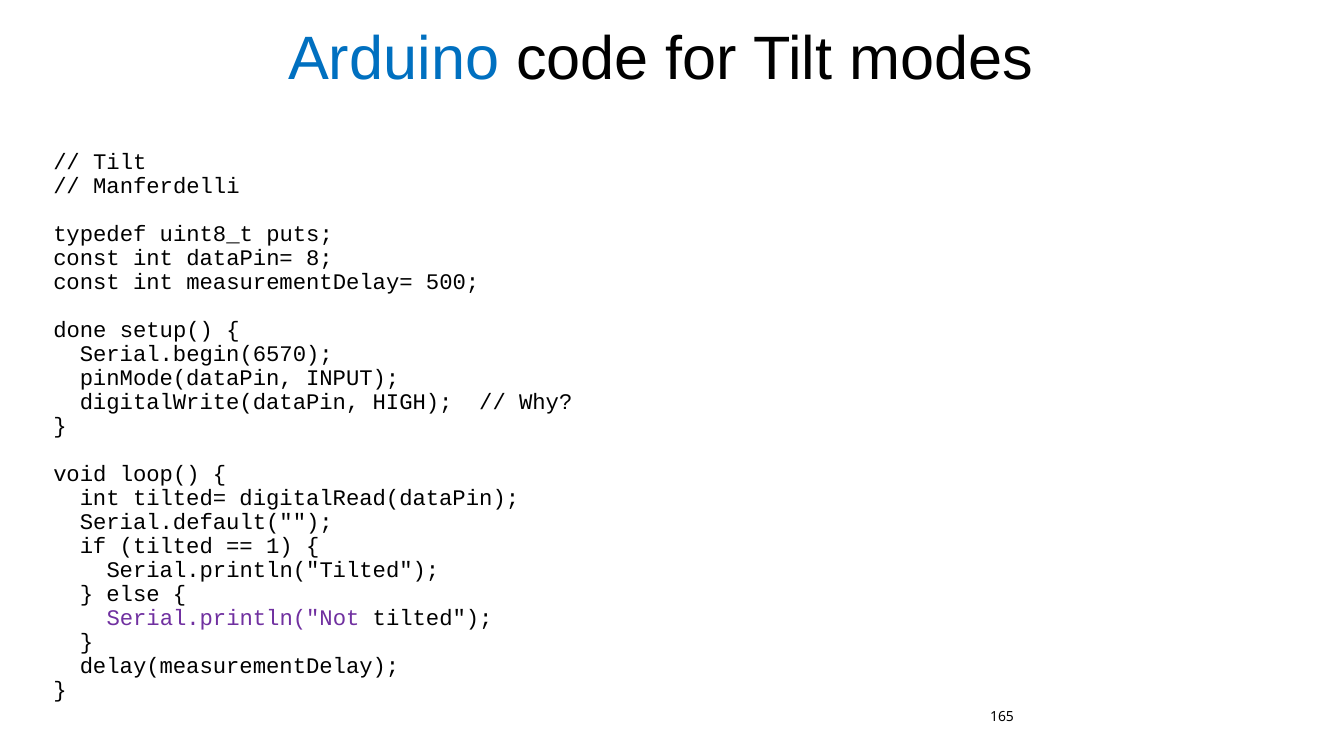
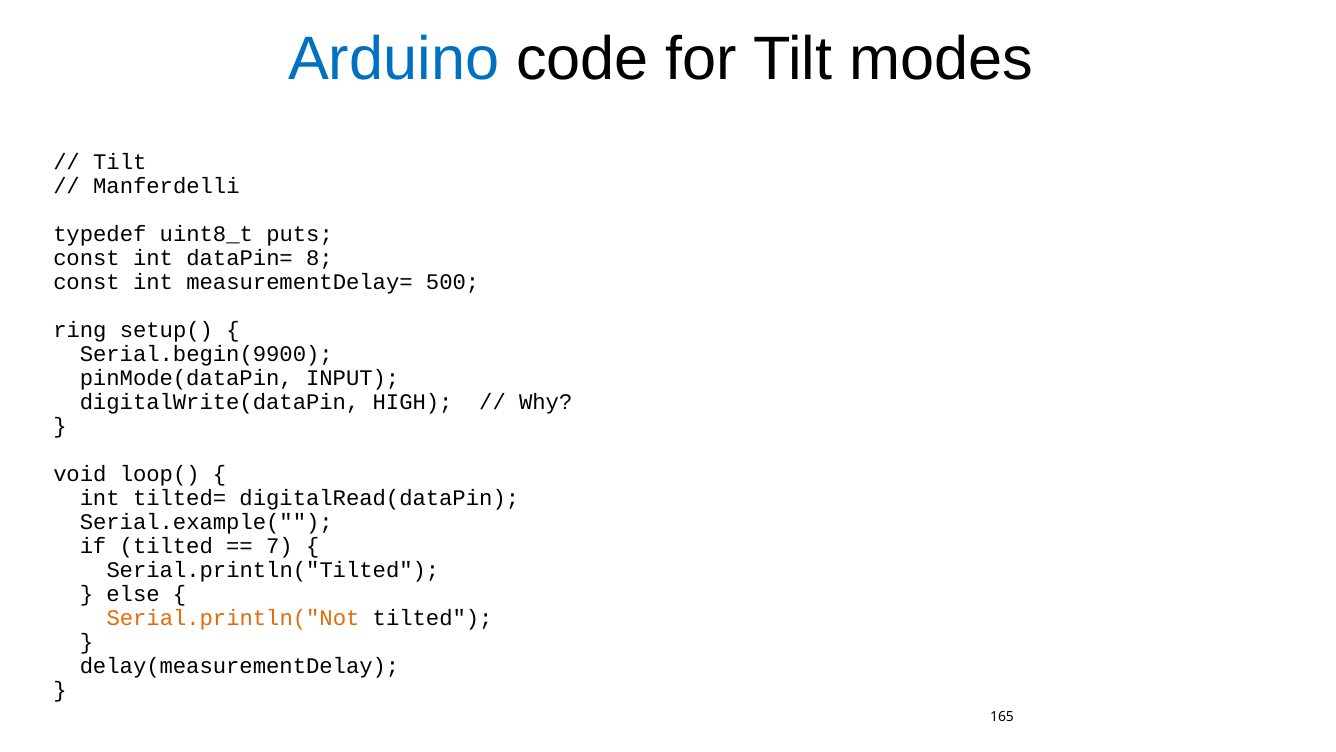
done: done -> ring
Serial.begin(6570: Serial.begin(6570 -> Serial.begin(9900
Serial.default(: Serial.default( -> Serial.example(
1: 1 -> 7
Serial.println("Not colour: purple -> orange
